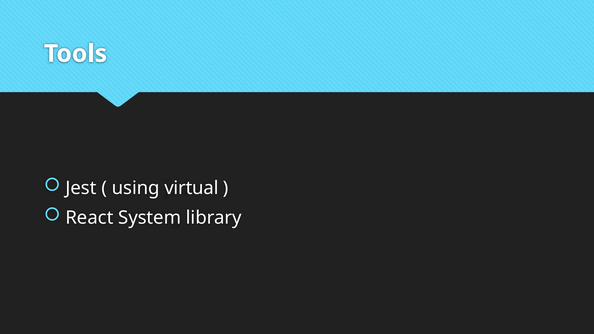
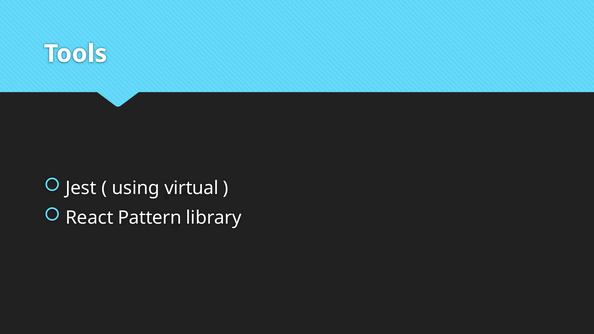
System: System -> Pattern
